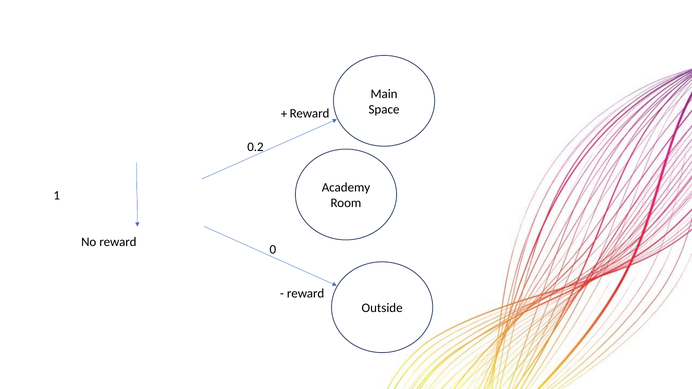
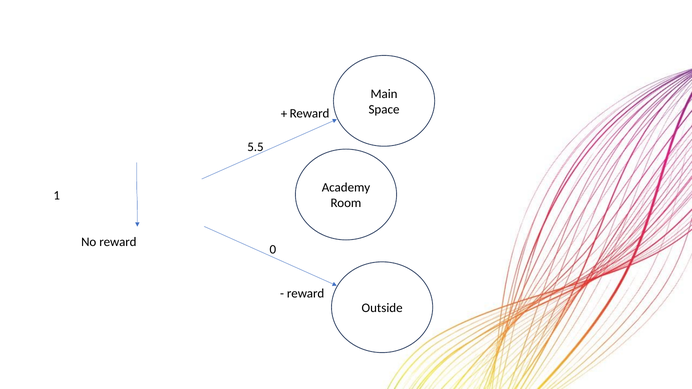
0.2: 0.2 -> 5.5
